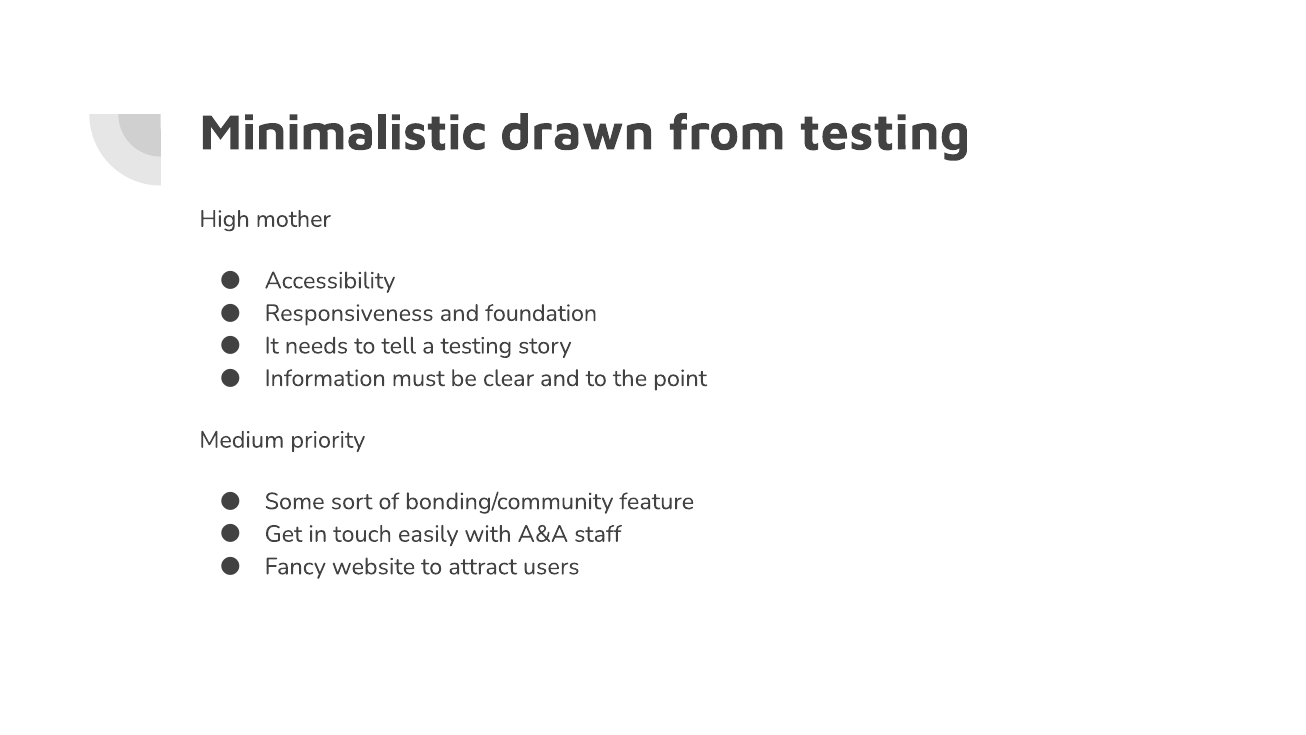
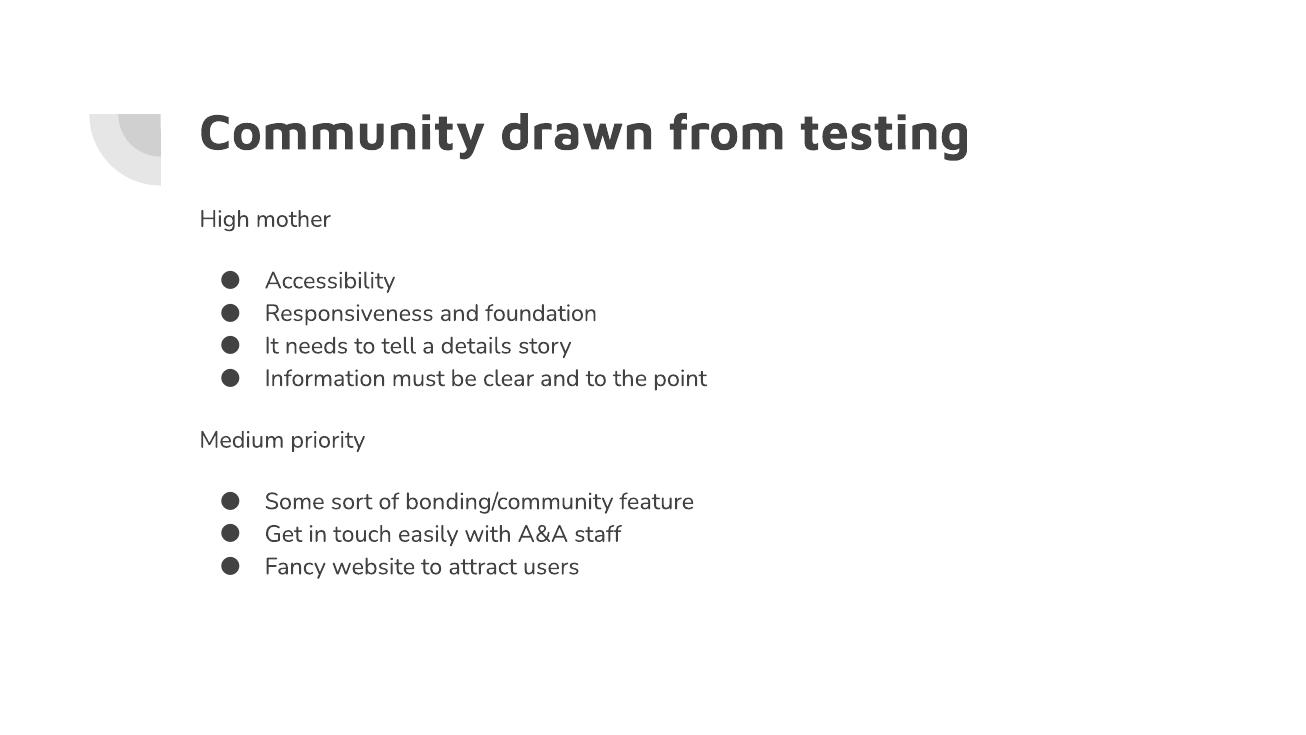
Minimalistic: Minimalistic -> Community
a testing: testing -> details
